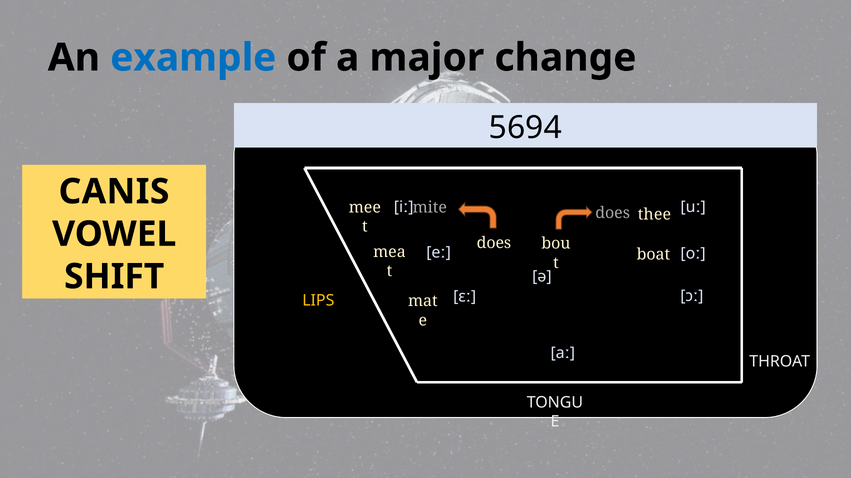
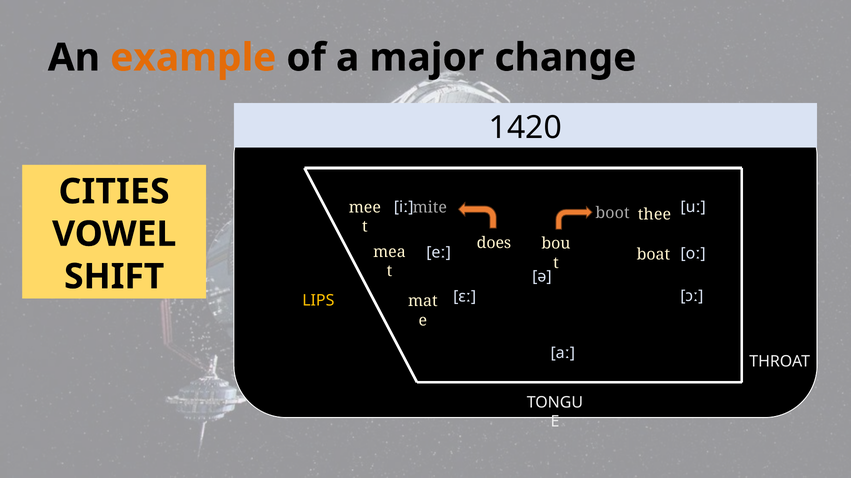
example colour: blue -> orange
5694: 5694 -> 1420
CANIS: CANIS -> CITIES
does at (613, 213): does -> boot
